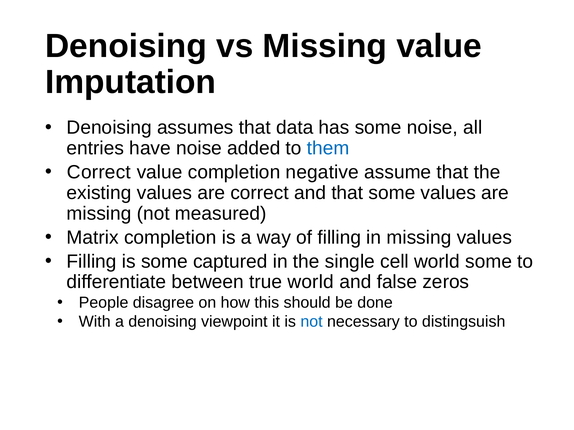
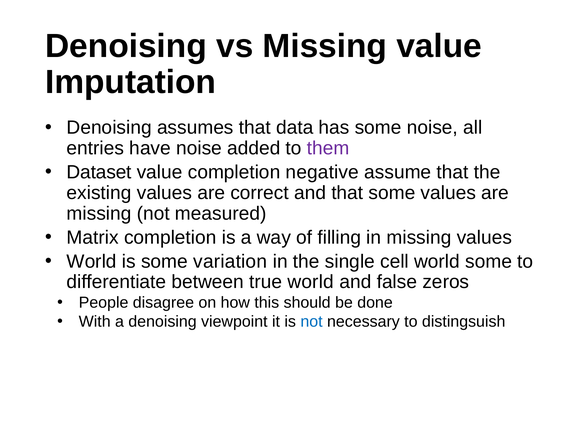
them colour: blue -> purple
Correct at (99, 172): Correct -> Dataset
Filling at (92, 262): Filling -> World
captured: captured -> variation
